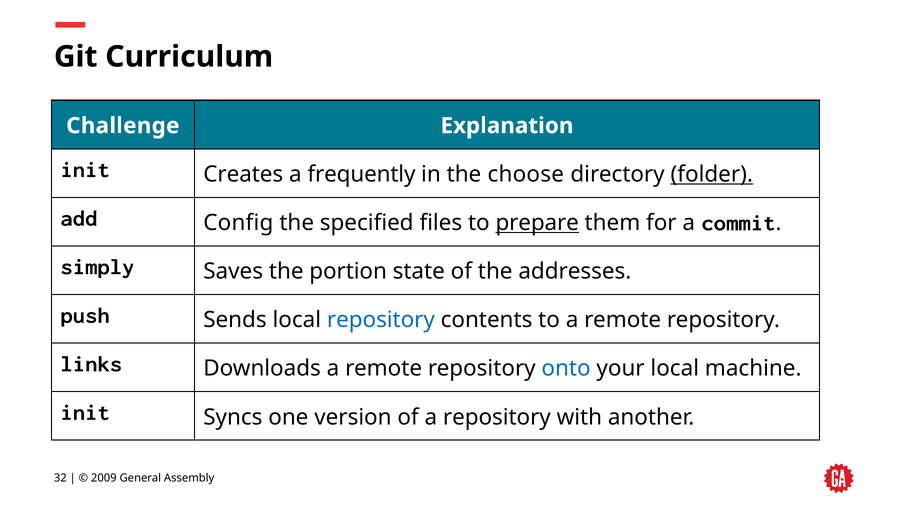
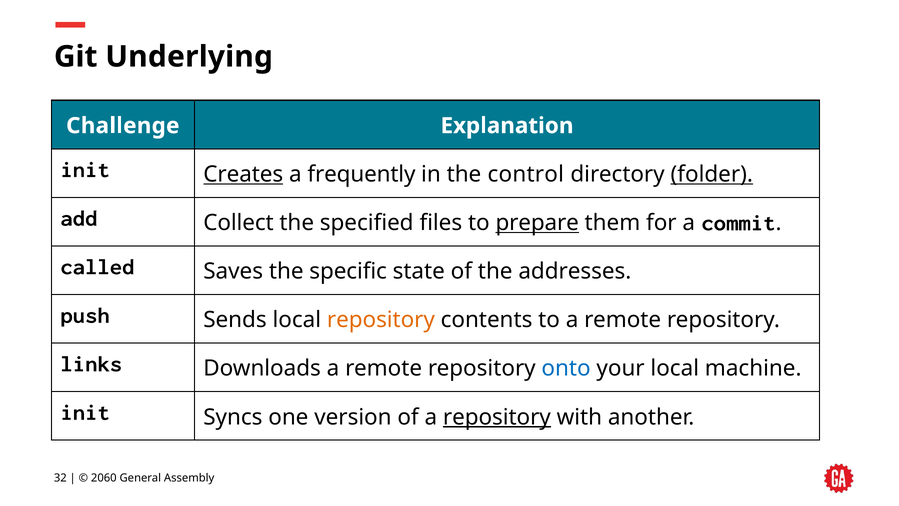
Curriculum: Curriculum -> Underlying
Creates underline: none -> present
choose: choose -> control
Config: Config -> Collect
simply: simply -> called
portion: portion -> specific
repository at (381, 320) colour: blue -> orange
repository at (497, 417) underline: none -> present
2009: 2009 -> 2060
